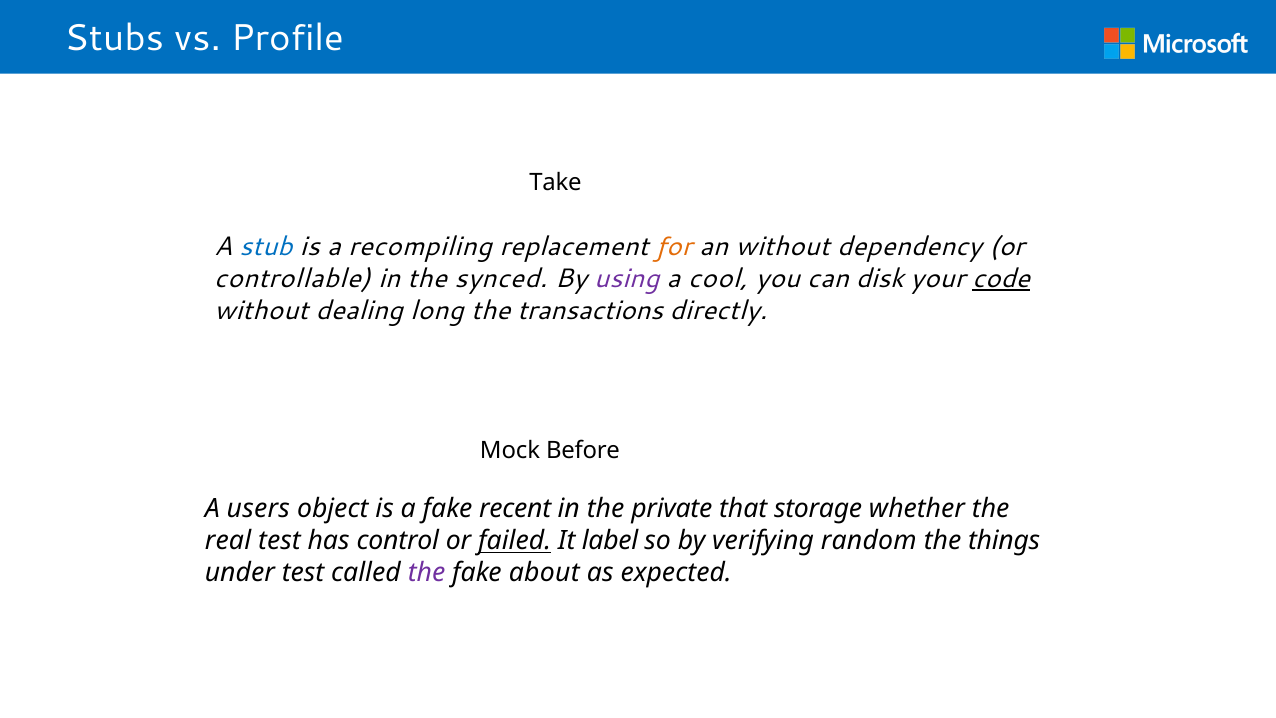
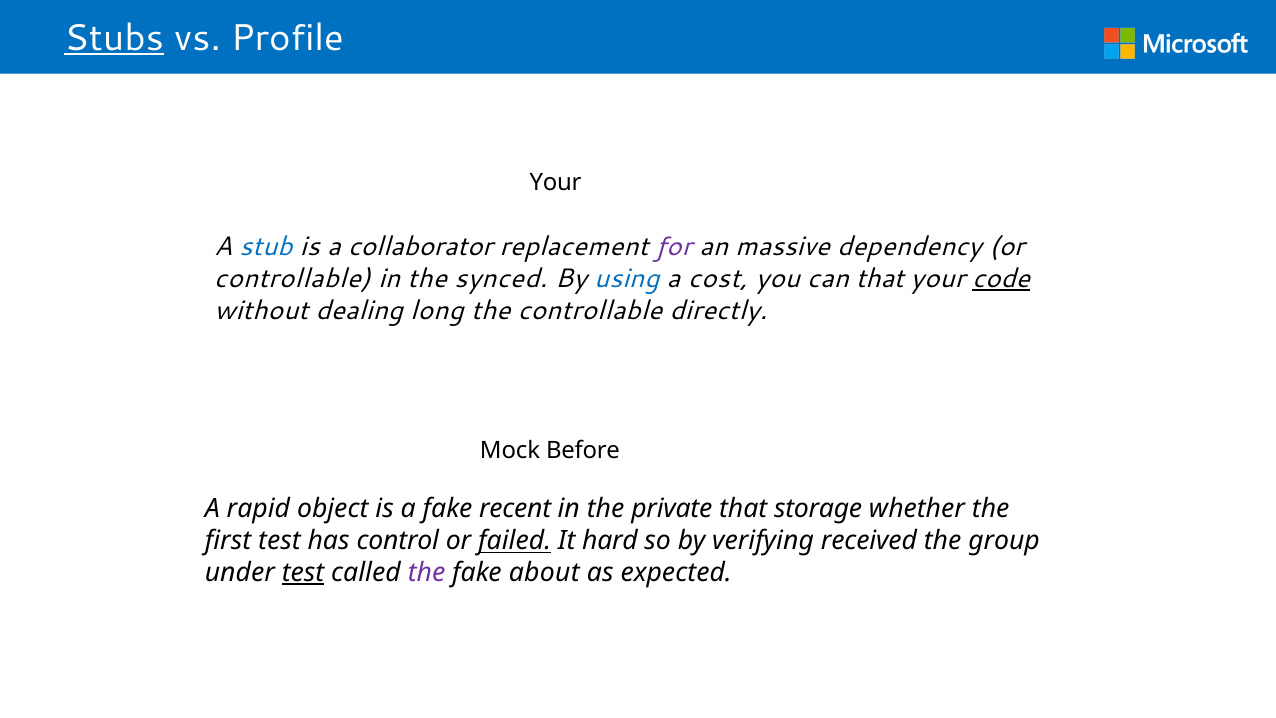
Stubs underline: none -> present
Take at (556, 182): Take -> Your
recompiling: recompiling -> collaborator
for colour: orange -> purple
an without: without -> massive
using colour: purple -> blue
cool: cool -> cost
can disk: disk -> that
the transactions: transactions -> controllable
users: users -> rapid
real: real -> first
label: label -> hard
random: random -> received
things: things -> group
test at (303, 573) underline: none -> present
